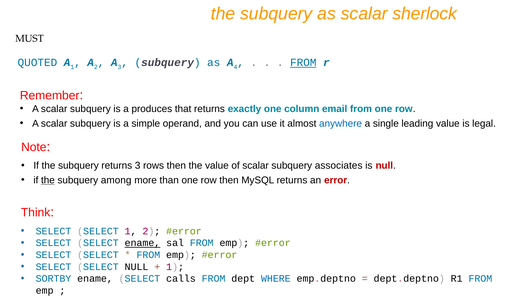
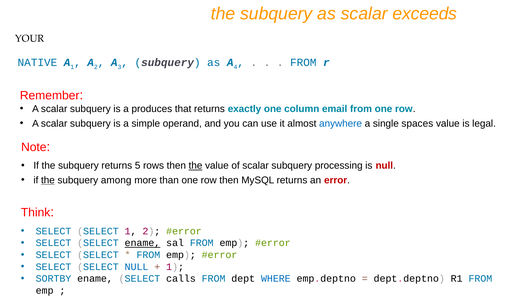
sherlock: sherlock -> exceeds
MUST: MUST -> YOUR
QUOTED: QUOTED -> NATIVE
FROM at (303, 63) underline: present -> none
leading: leading -> spaces
returns 3: 3 -> 5
the at (196, 165) underline: none -> present
associates: associates -> processing
NULL at (137, 266) colour: black -> blue
